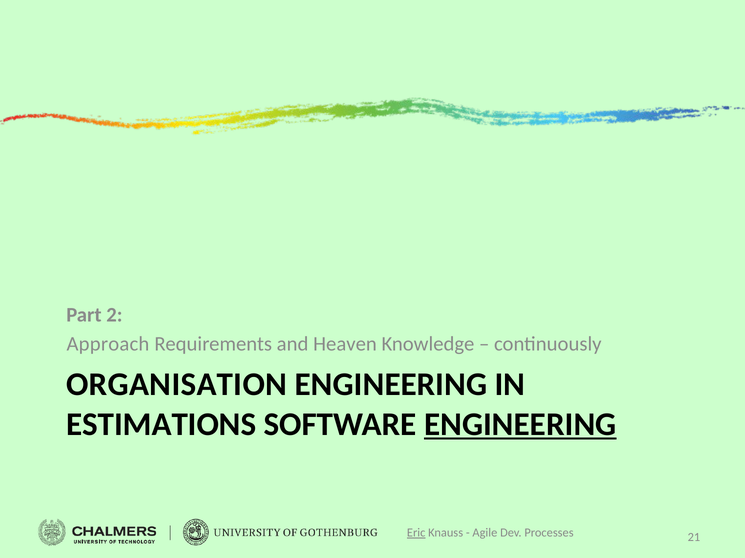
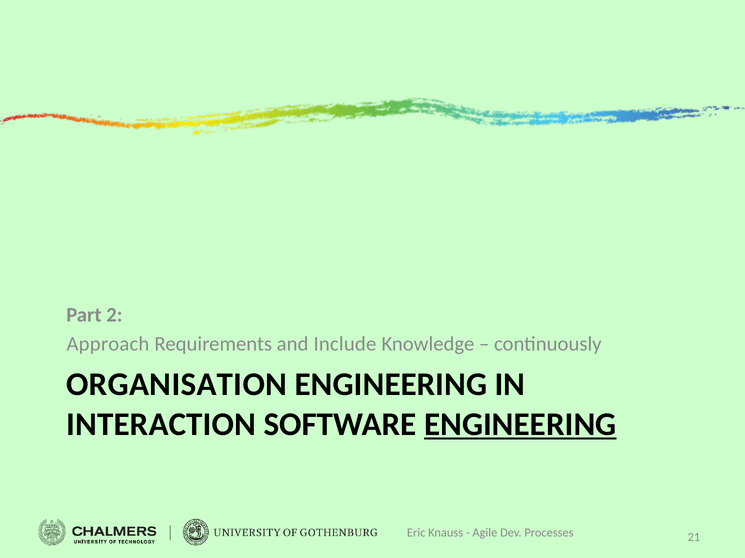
Heaven: Heaven -> Include
ESTIMATIONS: ESTIMATIONS -> INTERACTION
Eric underline: present -> none
